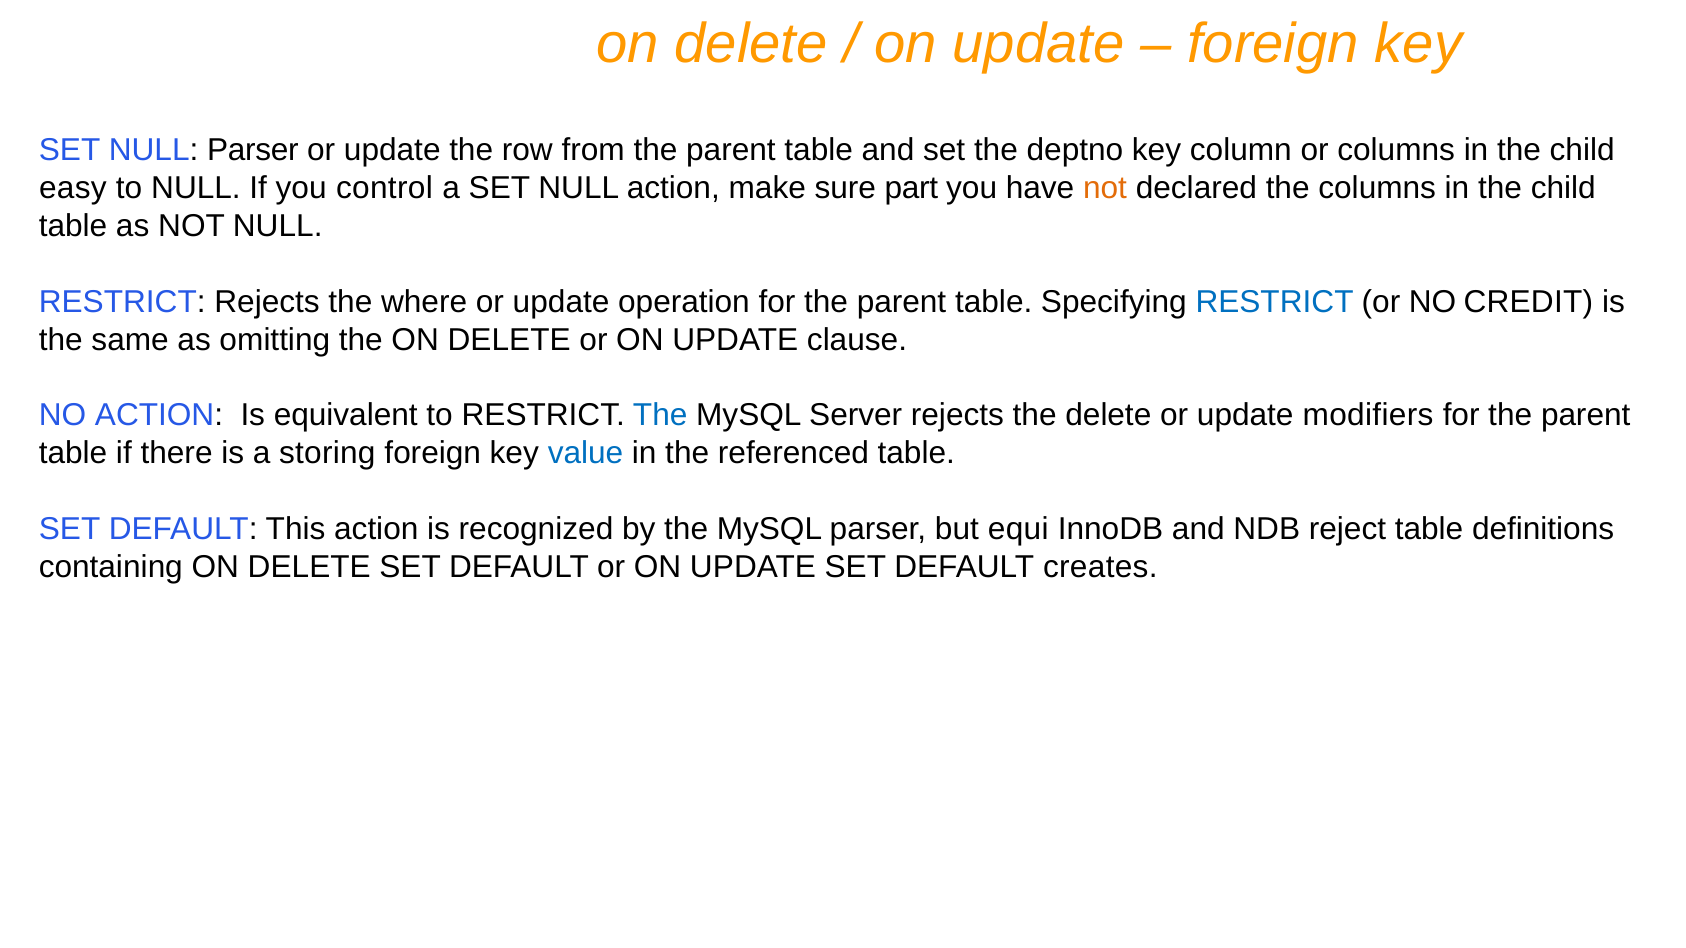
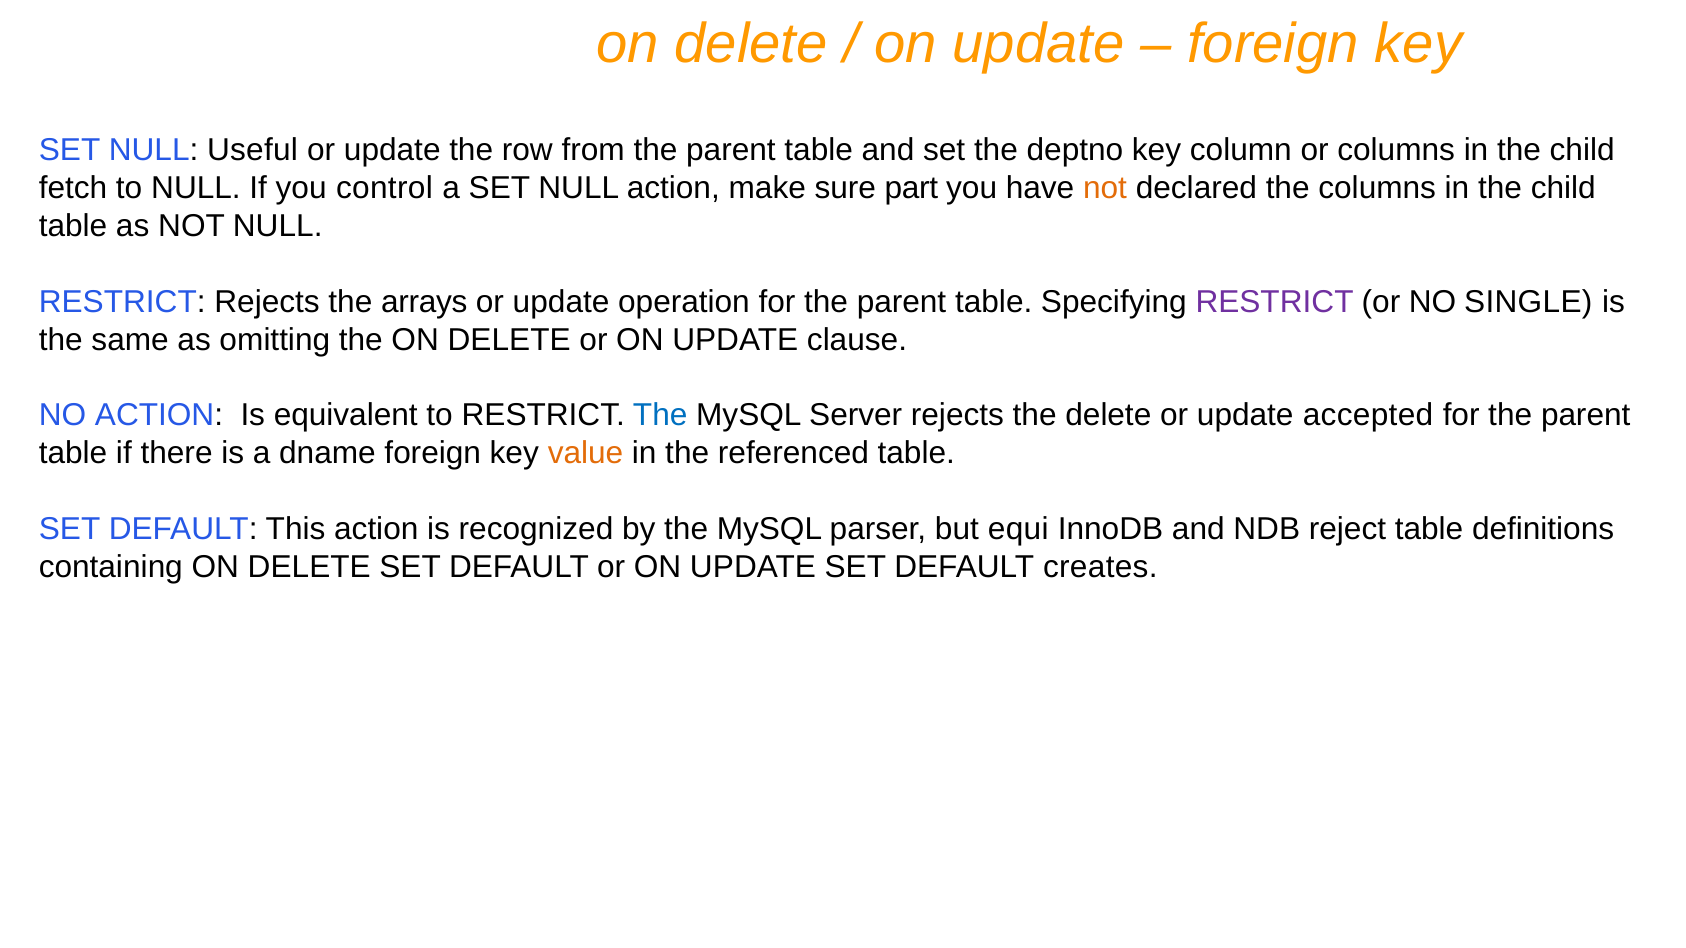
NULL Parser: Parser -> Useful
easy: easy -> fetch
where: where -> arrays
RESTRICT at (1275, 302) colour: blue -> purple
CREDIT: CREDIT -> SINGLE
modifiers: modifiers -> accepted
storing: storing -> dname
value colour: blue -> orange
